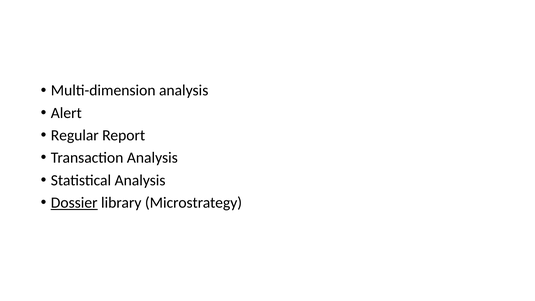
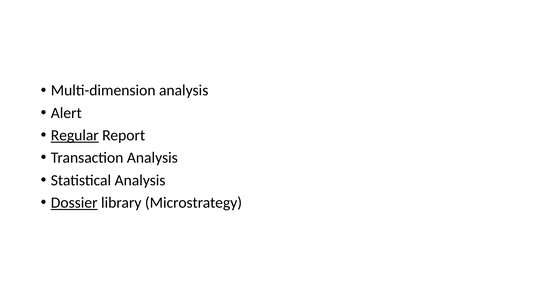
Regular underline: none -> present
